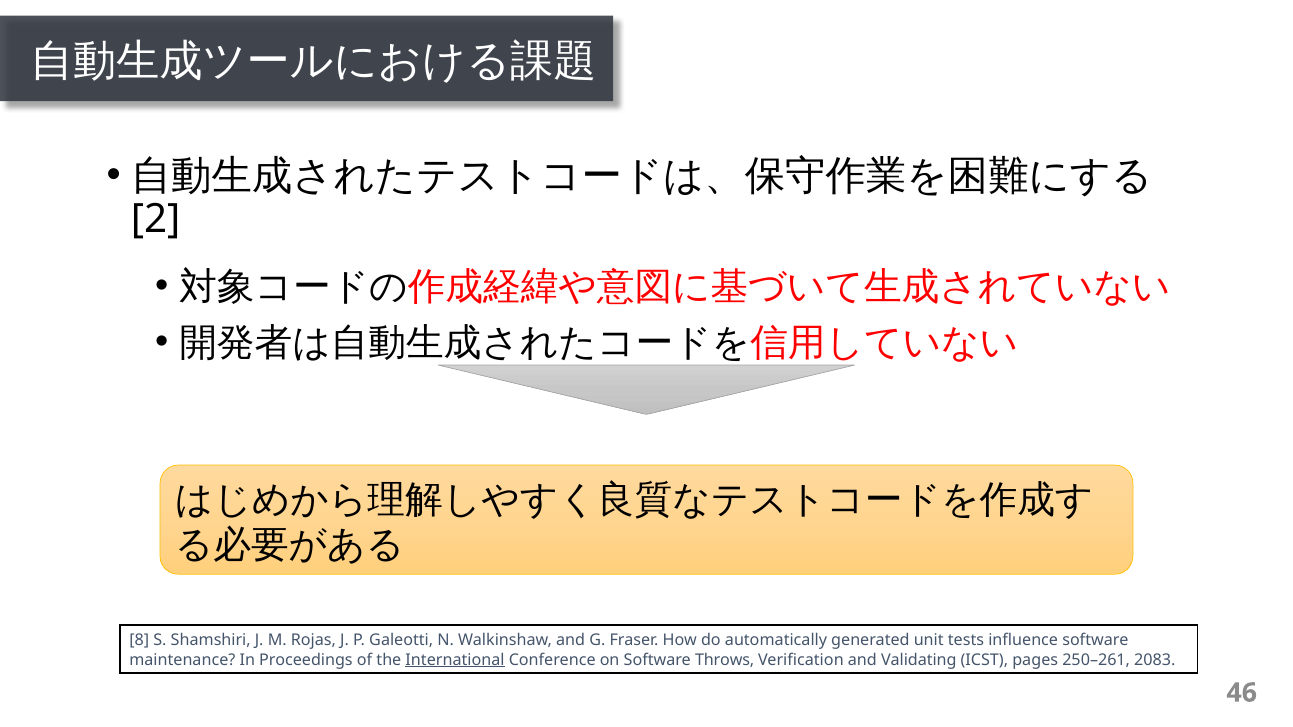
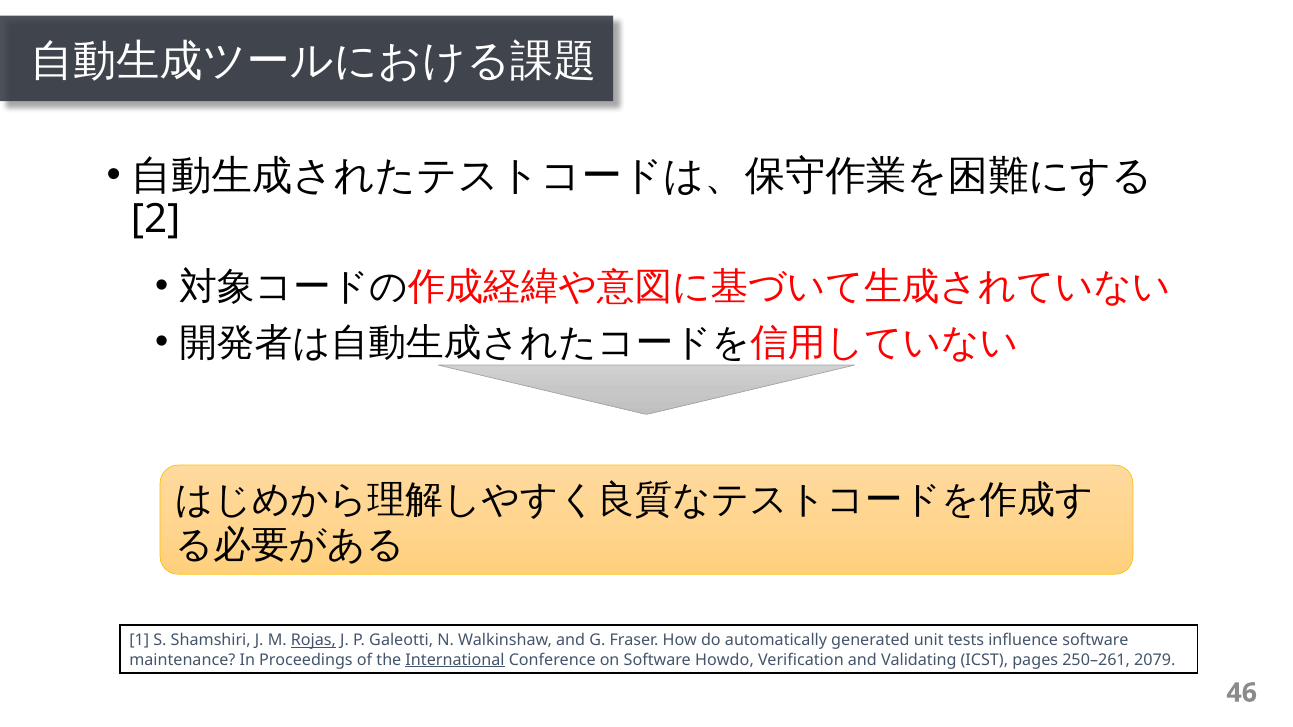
8: 8 -> 1
Rojas underline: none -> present
Throws: Throws -> Howdo
2083: 2083 -> 2079
